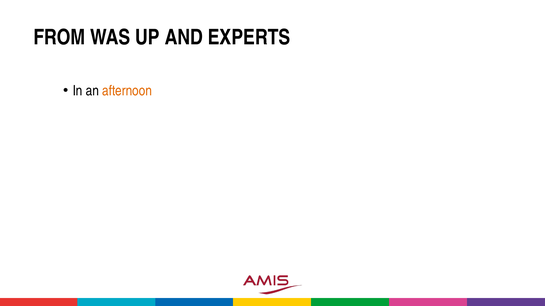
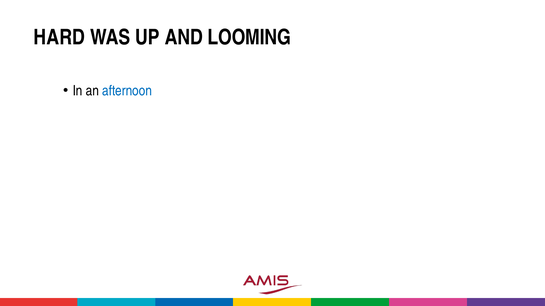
FROM: FROM -> HARD
EXPERTS: EXPERTS -> LOOMING
afternoon colour: orange -> blue
